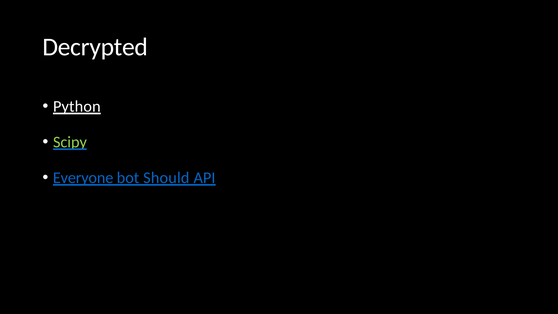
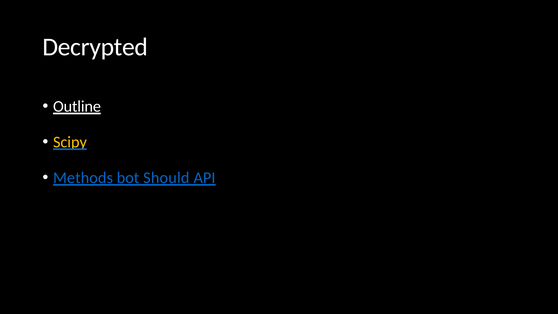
Python: Python -> Outline
Scipy colour: light green -> yellow
Everyone: Everyone -> Methods
